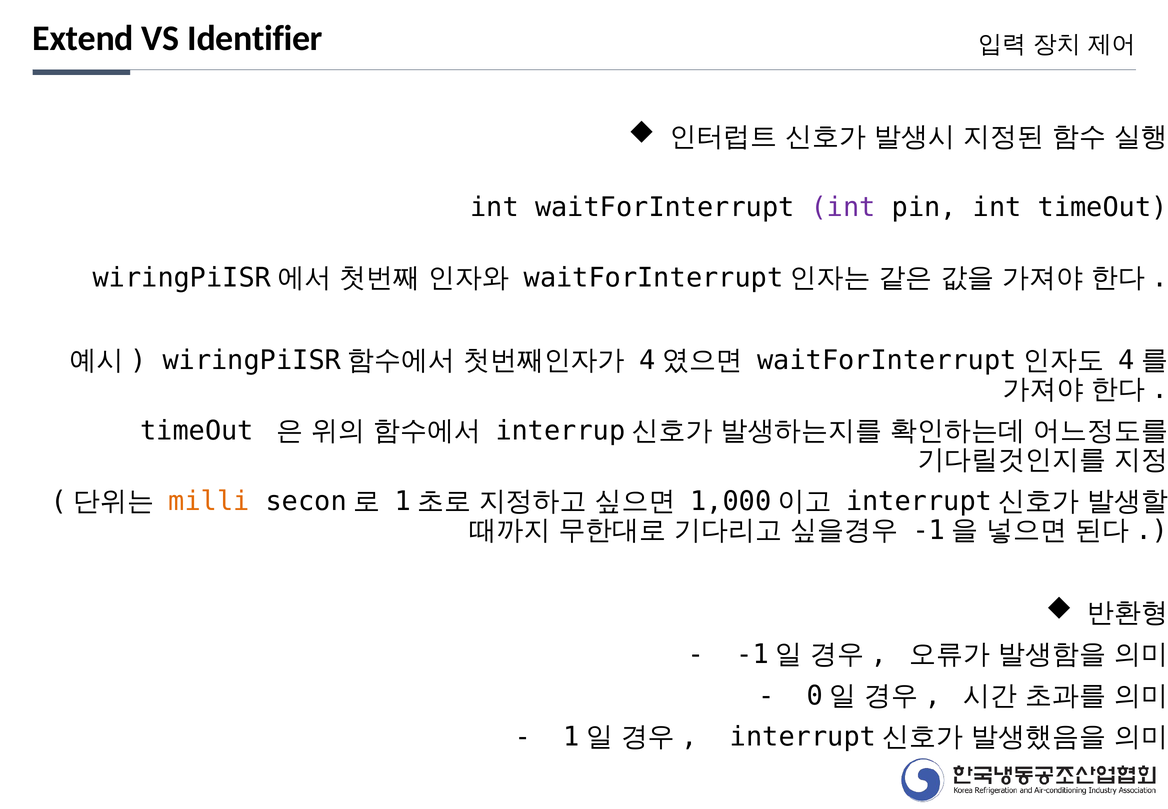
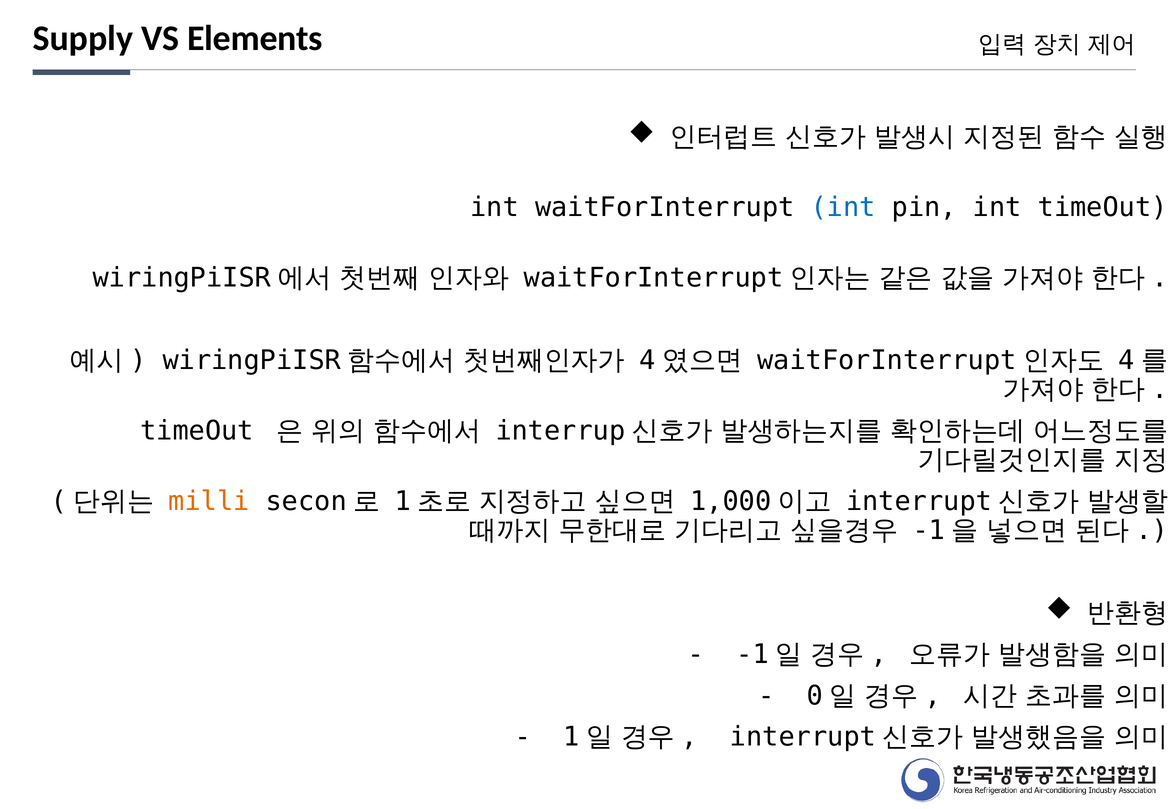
Extend: Extend -> Supply
Identifier: Identifier -> Elements
int at (843, 207) colour: purple -> blue
